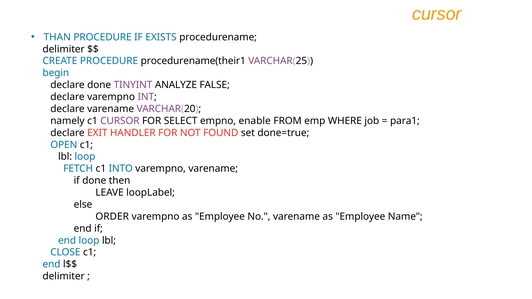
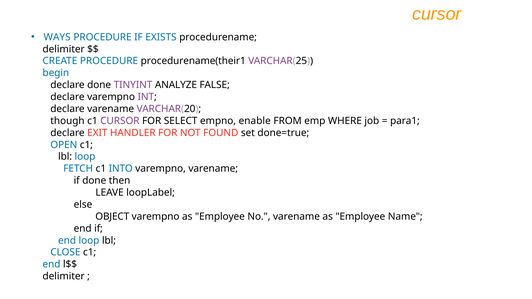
THAN: THAN -> WAYS
namely: namely -> though
ORDER: ORDER -> OBJECT
